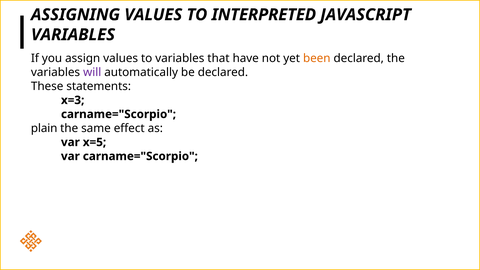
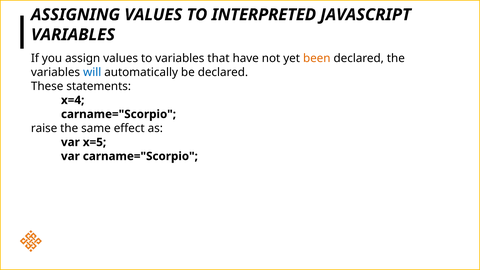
will colour: purple -> blue
x=3: x=3 -> x=4
plain: plain -> raise
